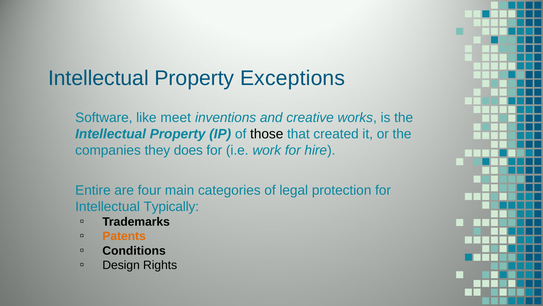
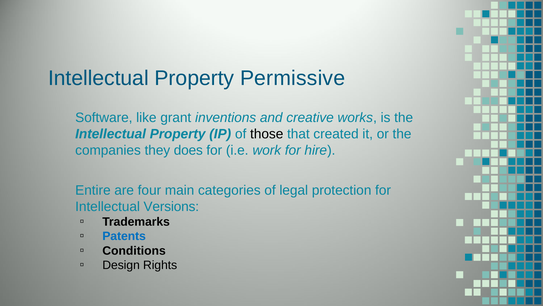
Exceptions: Exceptions -> Permissive
meet: meet -> grant
Typically: Typically -> Versions
Patents colour: orange -> blue
